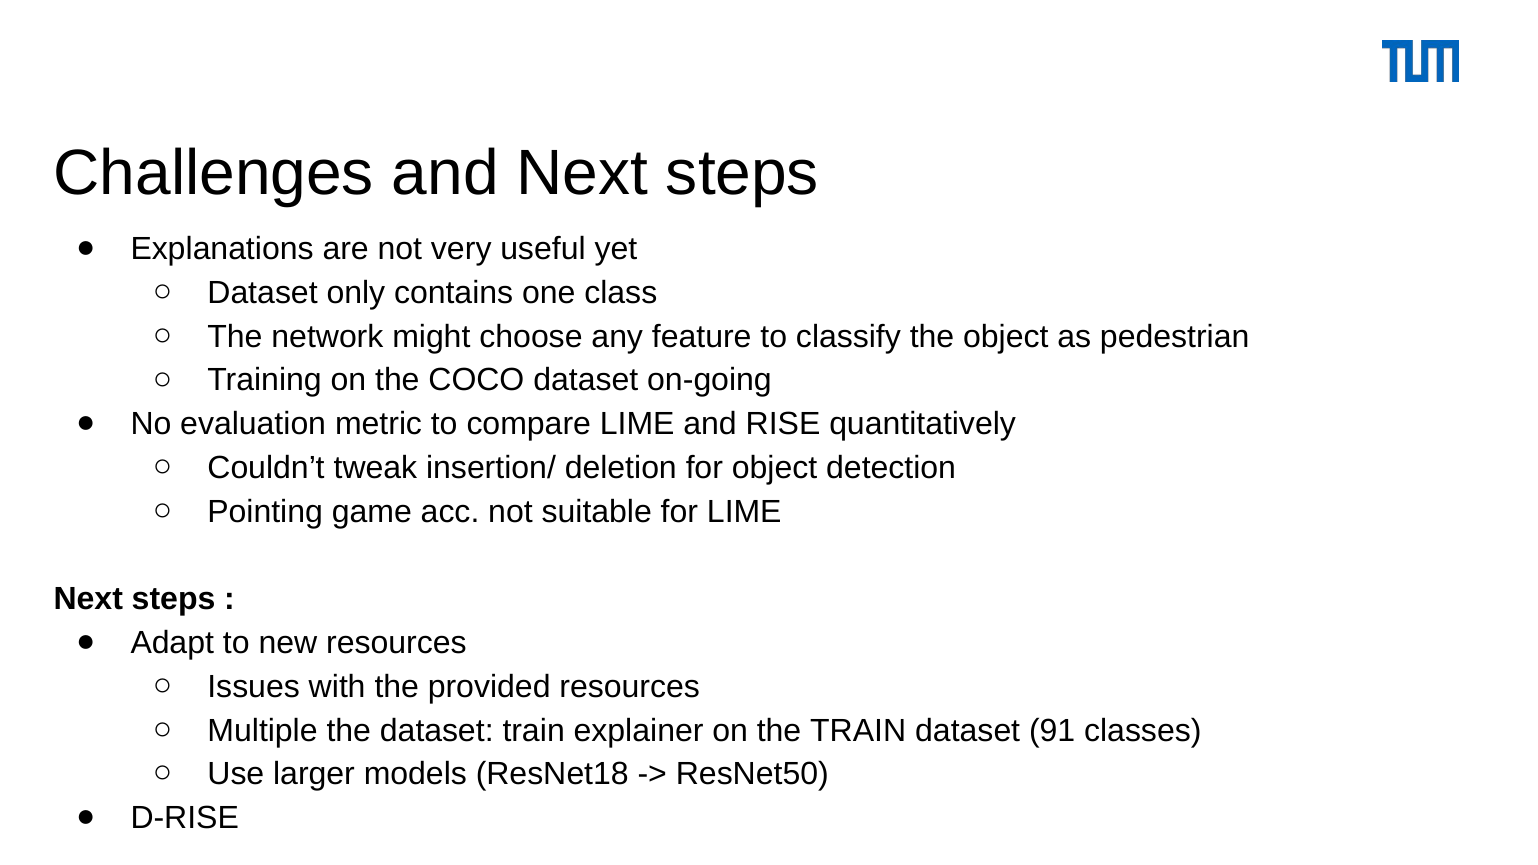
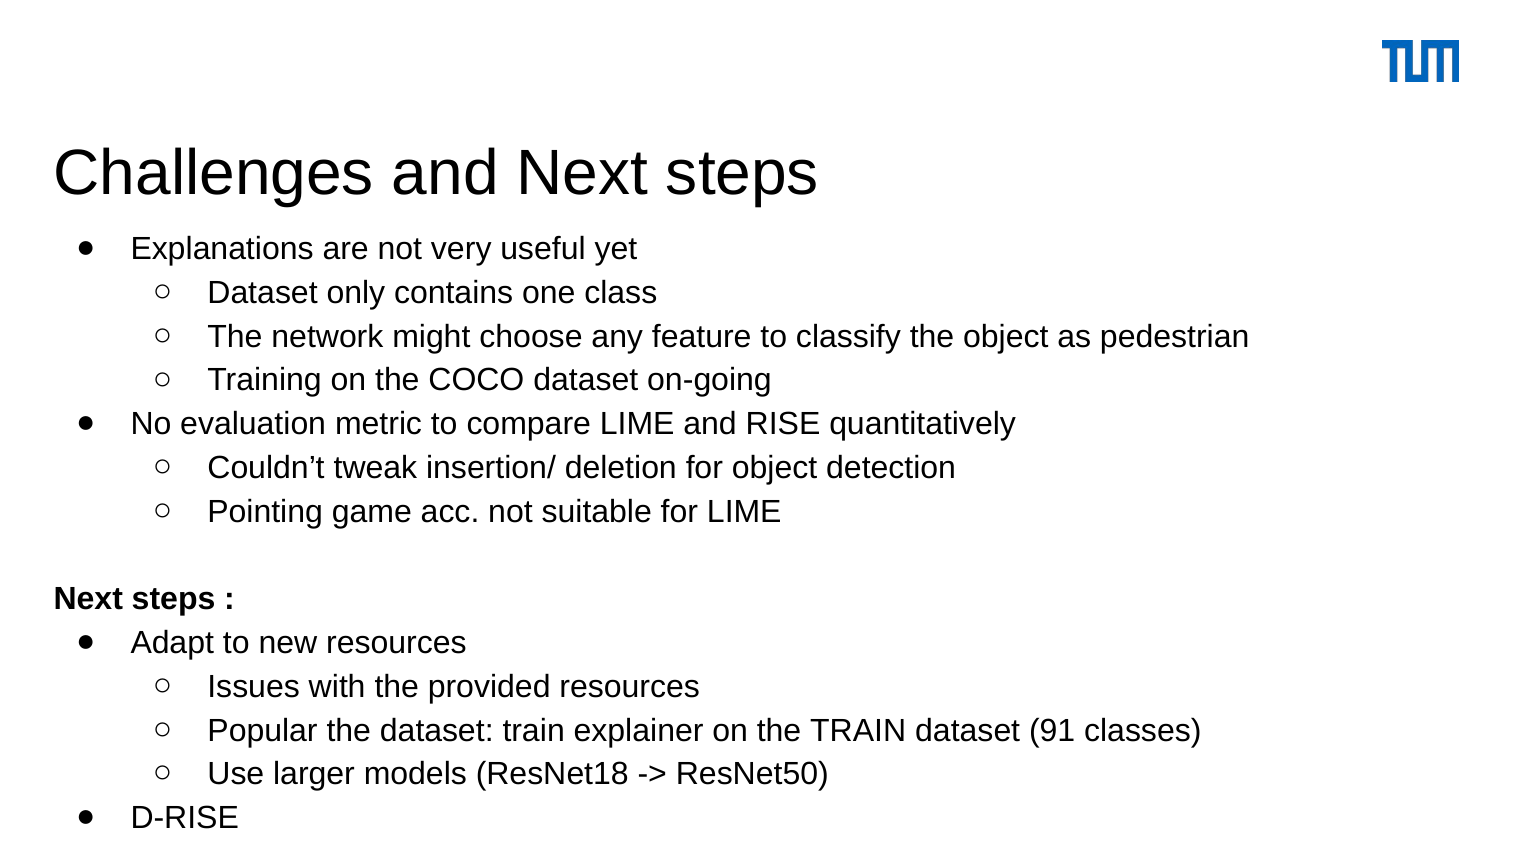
Multiple: Multiple -> Popular
